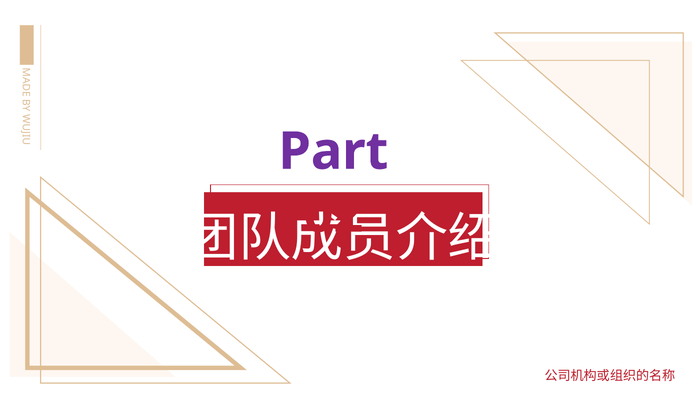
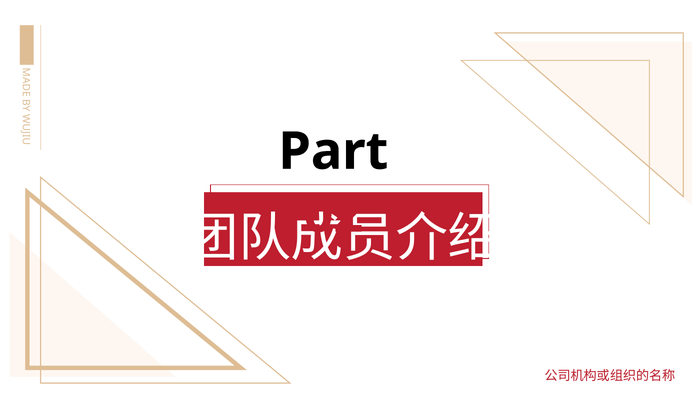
Part colour: purple -> black
